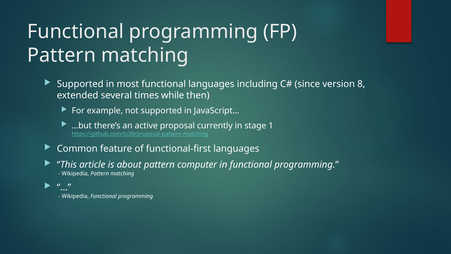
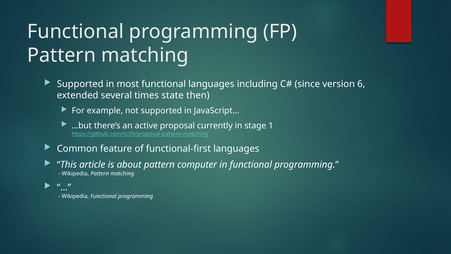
8: 8 -> 6
while: while -> state
